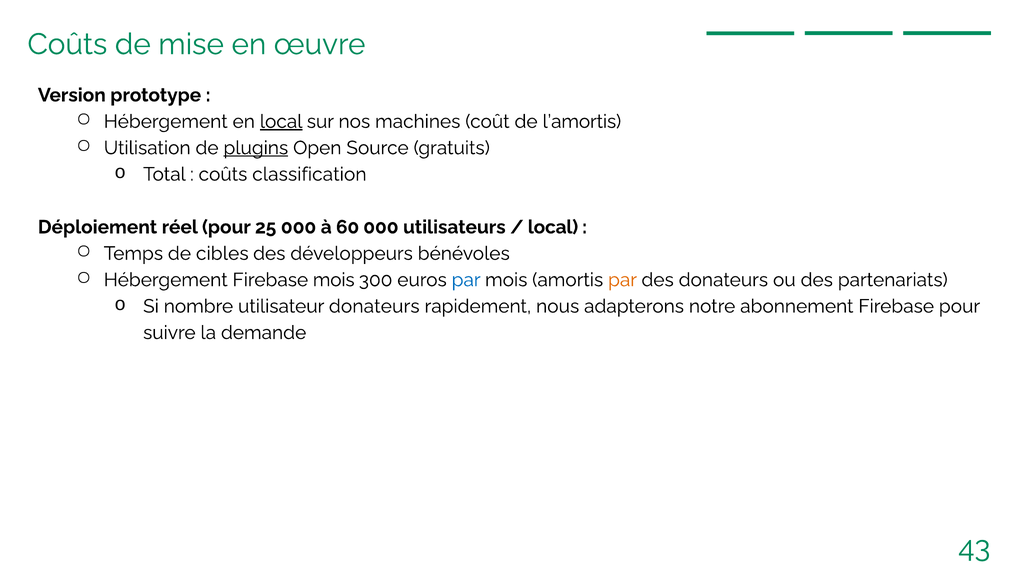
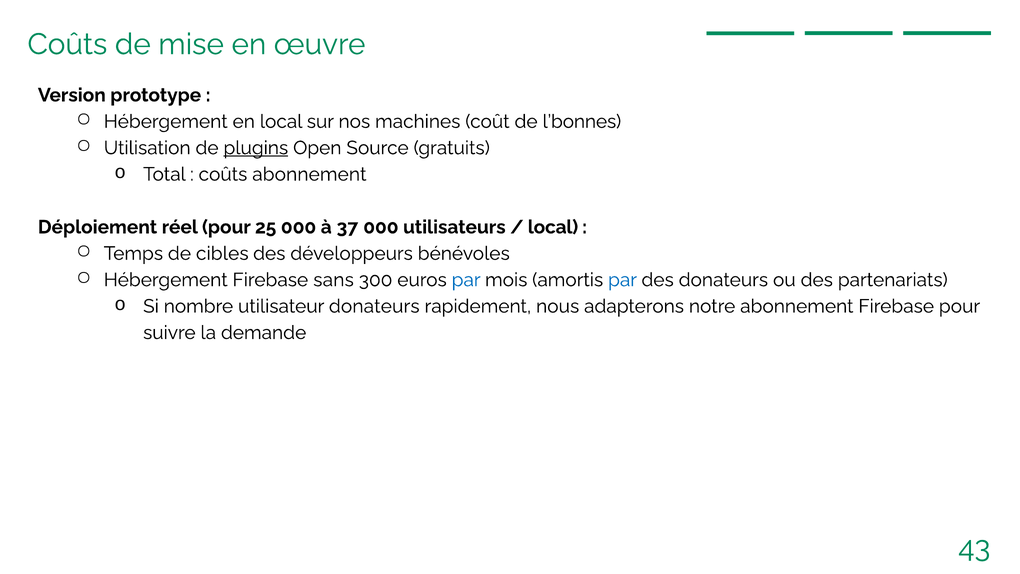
local at (281, 121) underline: present -> none
l’amortis: l’amortis -> l’bonnes
coûts classification: classification -> abonnement
60: 60 -> 37
Firebase mois: mois -> sans
par at (623, 280) colour: orange -> blue
